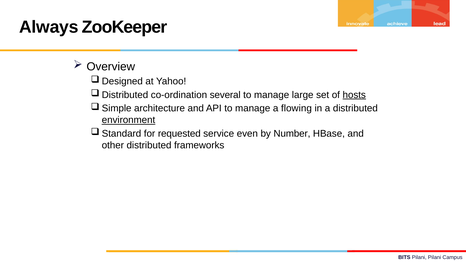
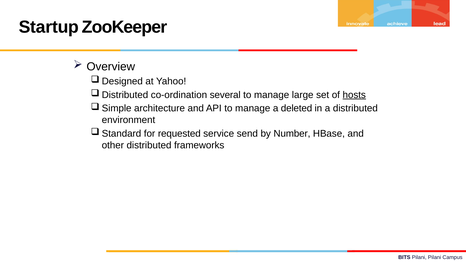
Always: Always -> Startup
flowing: flowing -> deleted
environment underline: present -> none
even: even -> send
